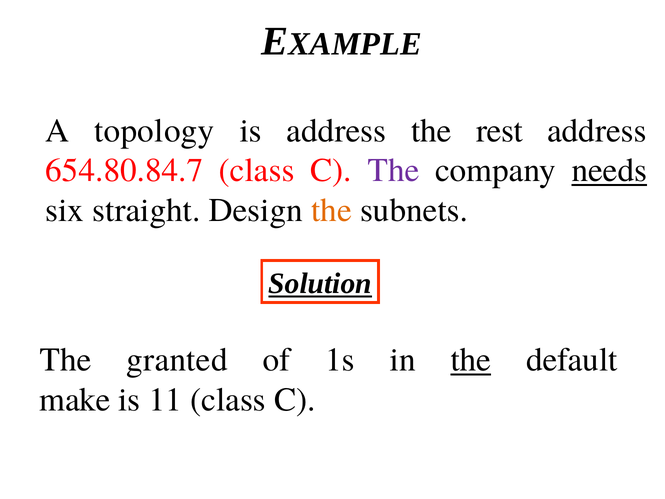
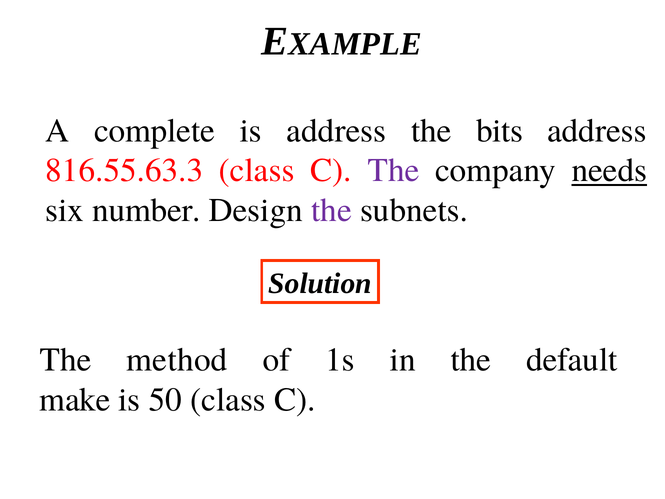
topology: topology -> complete
rest: rest -> bits
654.80.84.7: 654.80.84.7 -> 816.55.63.3
straight: straight -> number
the at (331, 210) colour: orange -> purple
Solution underline: present -> none
granted: granted -> method
the at (471, 360) underline: present -> none
11: 11 -> 50
